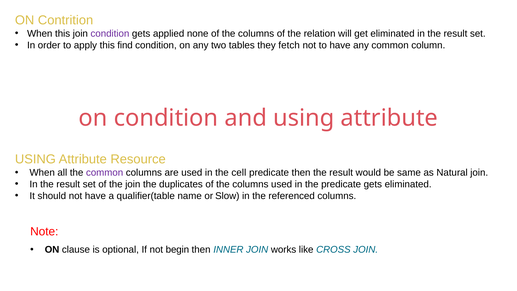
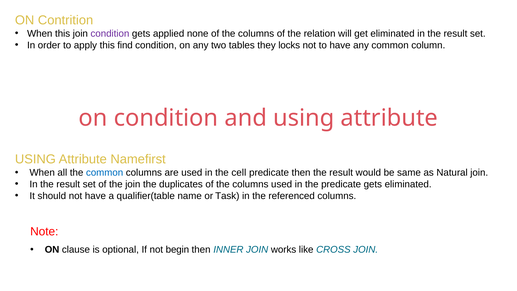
fetch: fetch -> locks
Resource: Resource -> Namefirst
common at (105, 173) colour: purple -> blue
Slow: Slow -> Task
